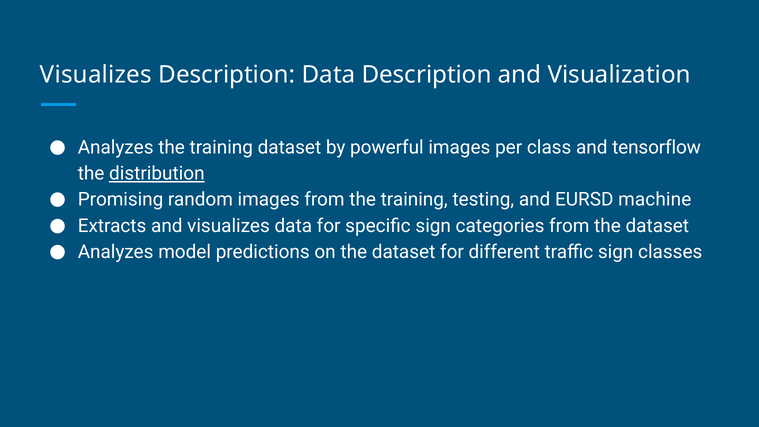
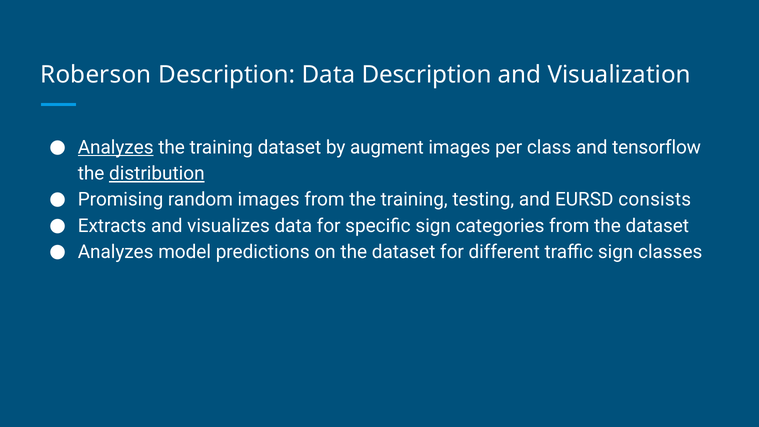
Visualizes at (96, 75): Visualizes -> Roberson
Analyzes at (116, 147) underline: none -> present
powerful: powerful -> augment
machine: machine -> consists
